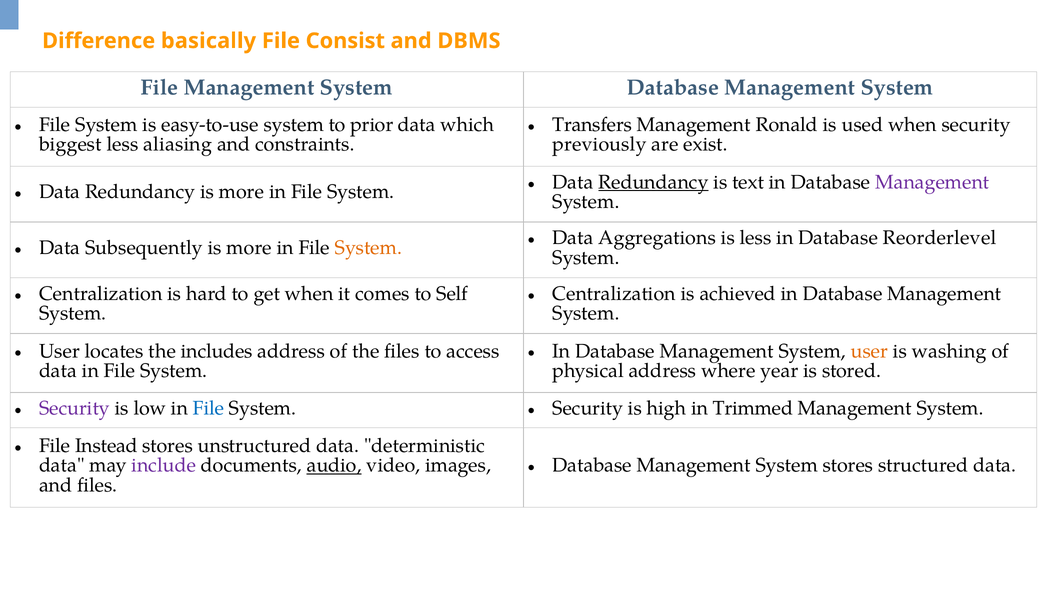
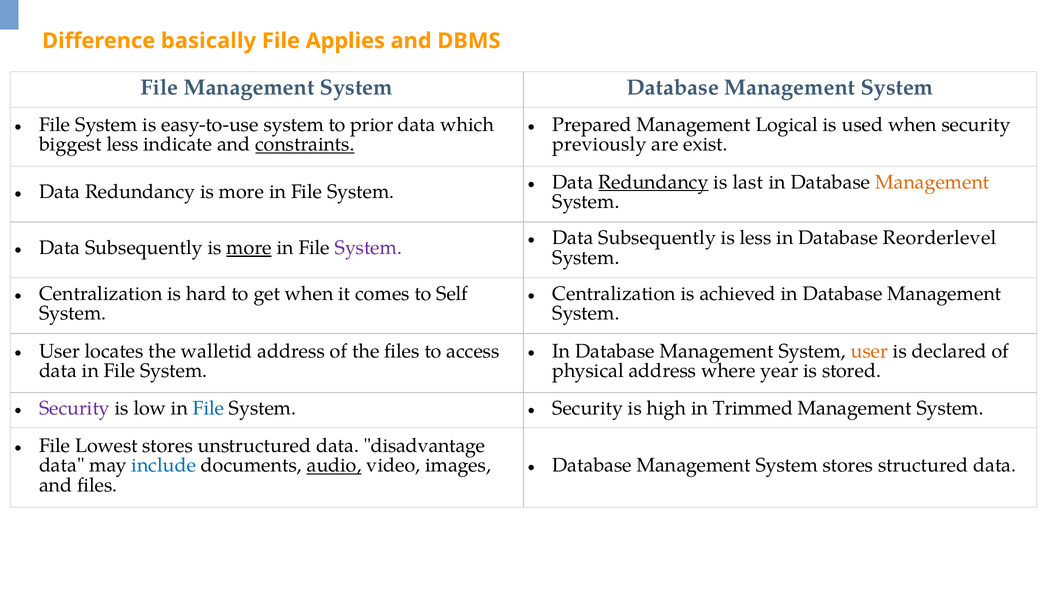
Consist: Consist -> Applies
Transfers: Transfers -> Prepared
Ronald: Ronald -> Logical
aliasing: aliasing -> indicate
constraints underline: none -> present
text: text -> last
Management at (932, 182) colour: purple -> orange
Aggregations at (657, 238): Aggregations -> Subsequently
more at (249, 248) underline: none -> present
System at (368, 248) colour: orange -> purple
includes: includes -> walletid
washing: washing -> declared
Instead: Instead -> Lowest
deterministic: deterministic -> disadvantage
include colour: purple -> blue
